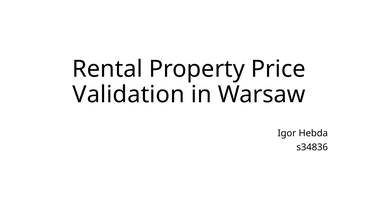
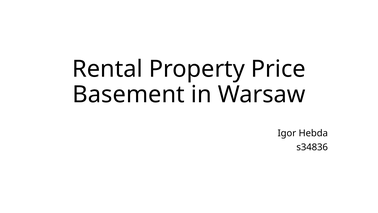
Validation: Validation -> Basement
